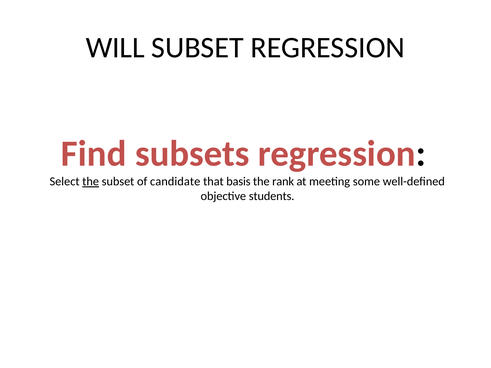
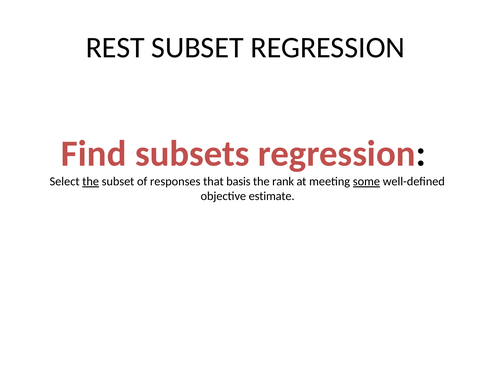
WILL: WILL -> REST
candidate: candidate -> responses
some underline: none -> present
students: students -> estimate
